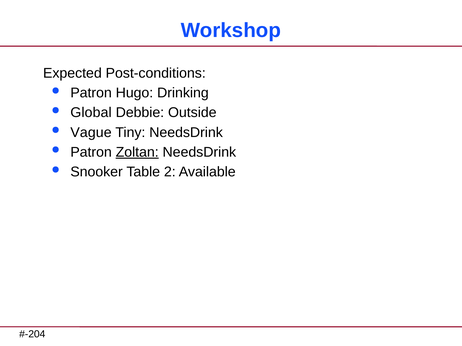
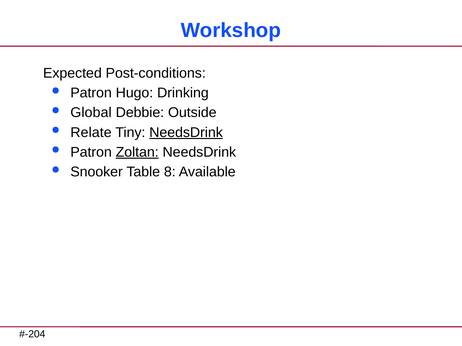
Vague: Vague -> Relate
NeedsDrink at (186, 133) underline: none -> present
2: 2 -> 8
